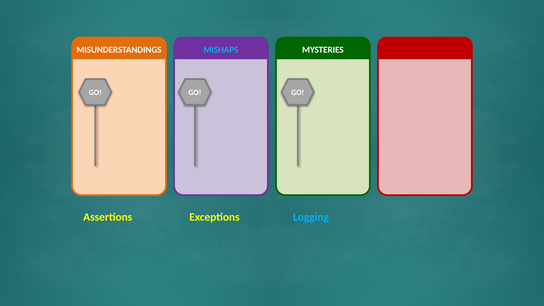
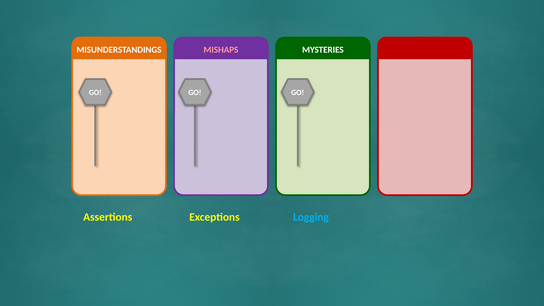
MISHAPS colour: light blue -> pink
